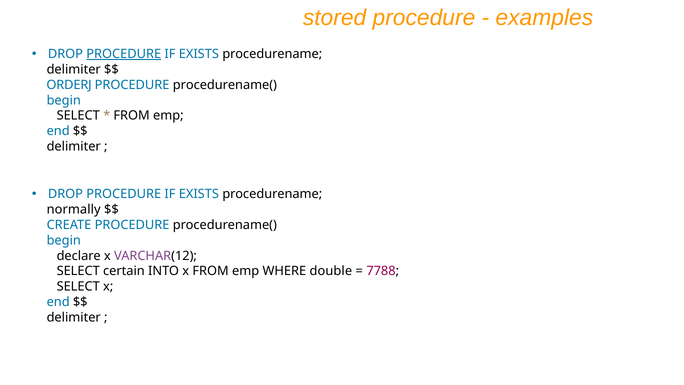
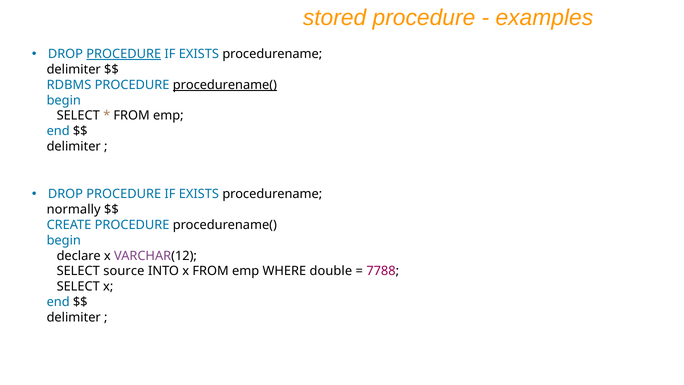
ORDERJ: ORDERJ -> RDBMS
procedurename( at (225, 85) underline: none -> present
certain: certain -> source
